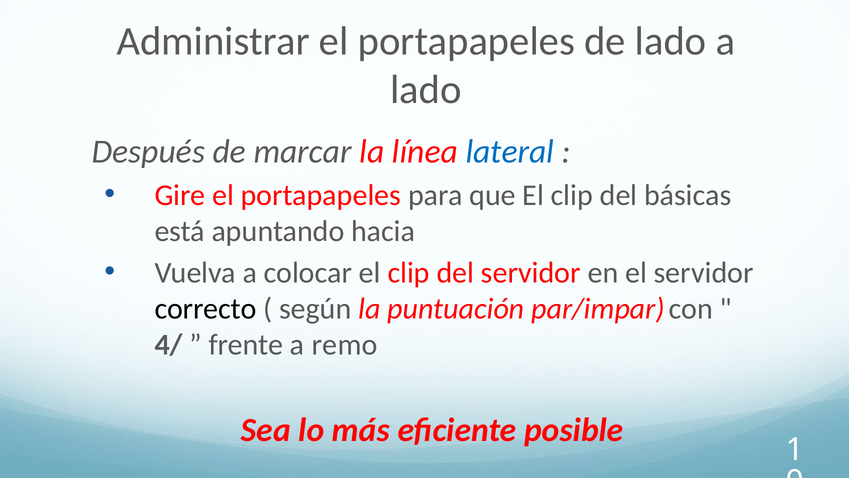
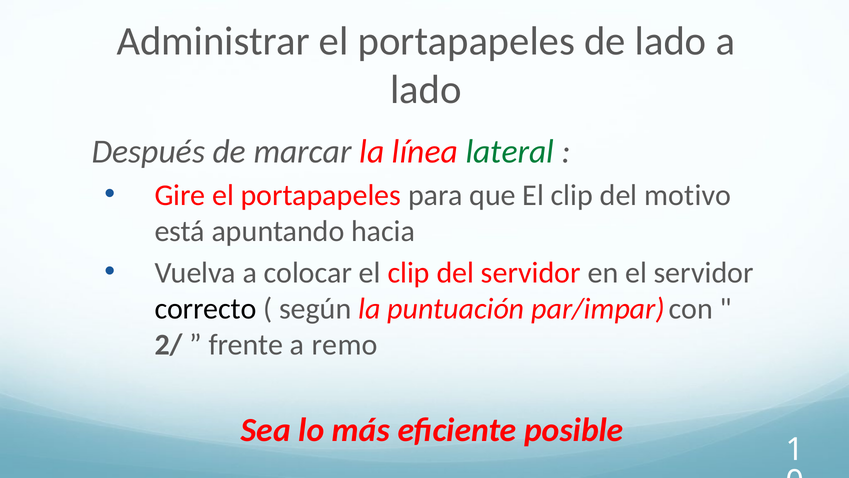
lateral colour: blue -> green
básicas: básicas -> motivo
4/: 4/ -> 2/
